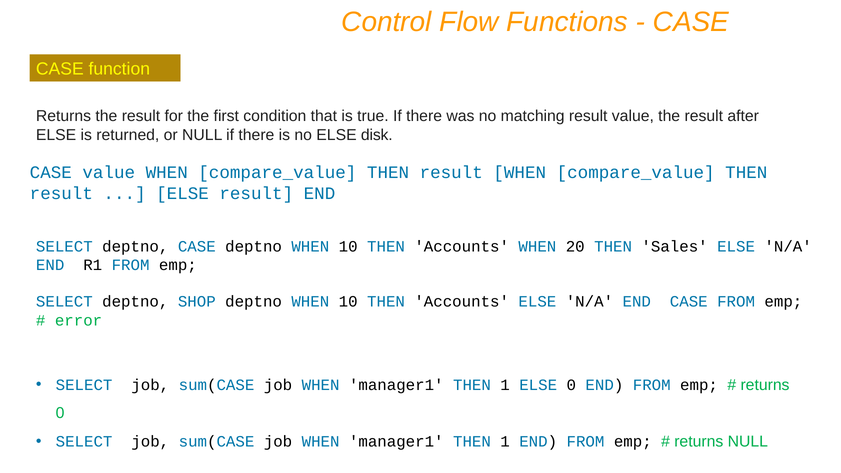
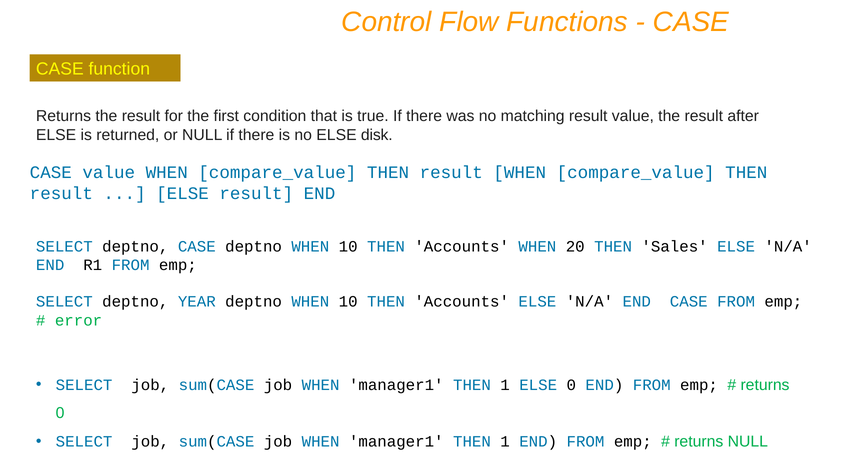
SHOP: SHOP -> YEAR
